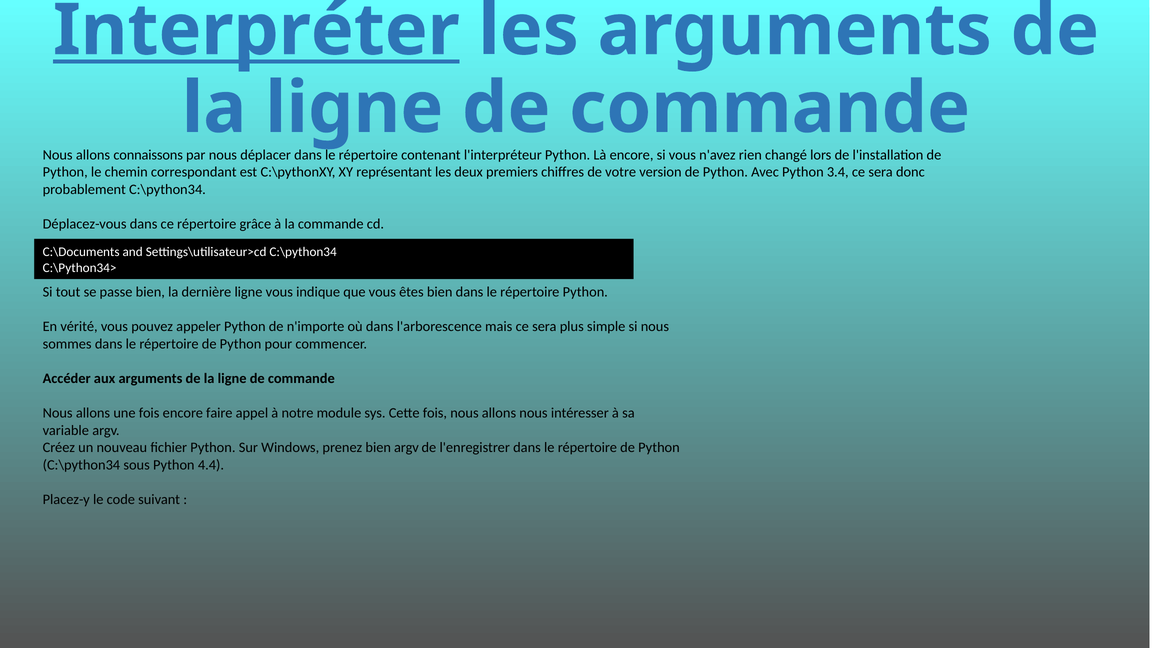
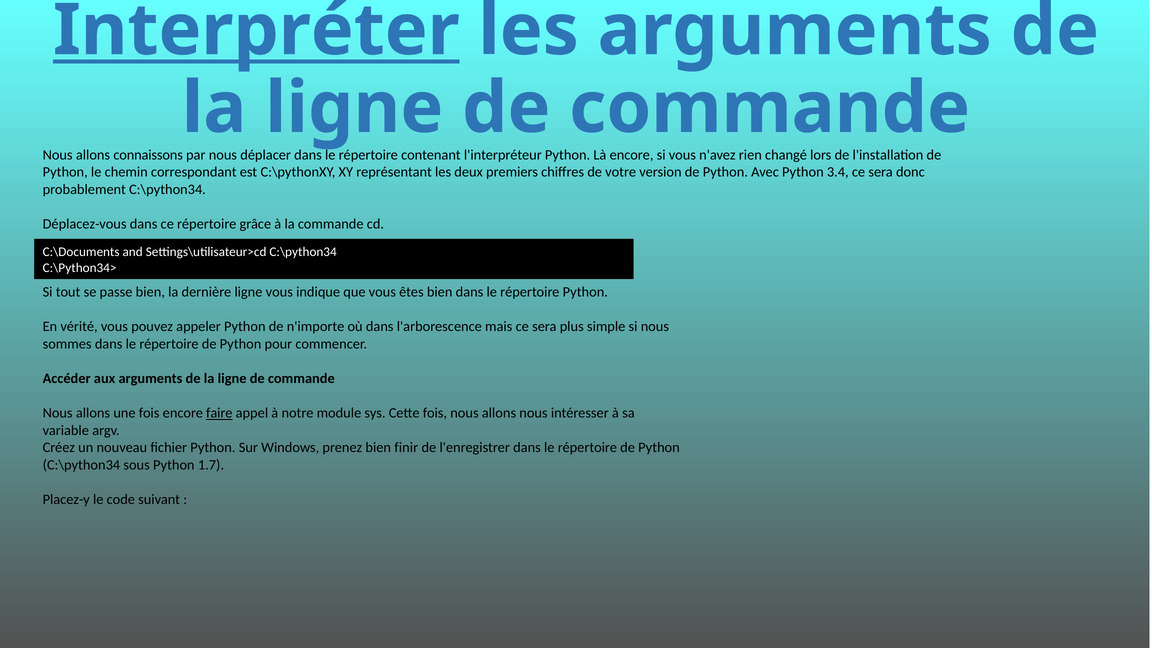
faire underline: none -> present
bien argv: argv -> finir
4.4: 4.4 -> 1.7
